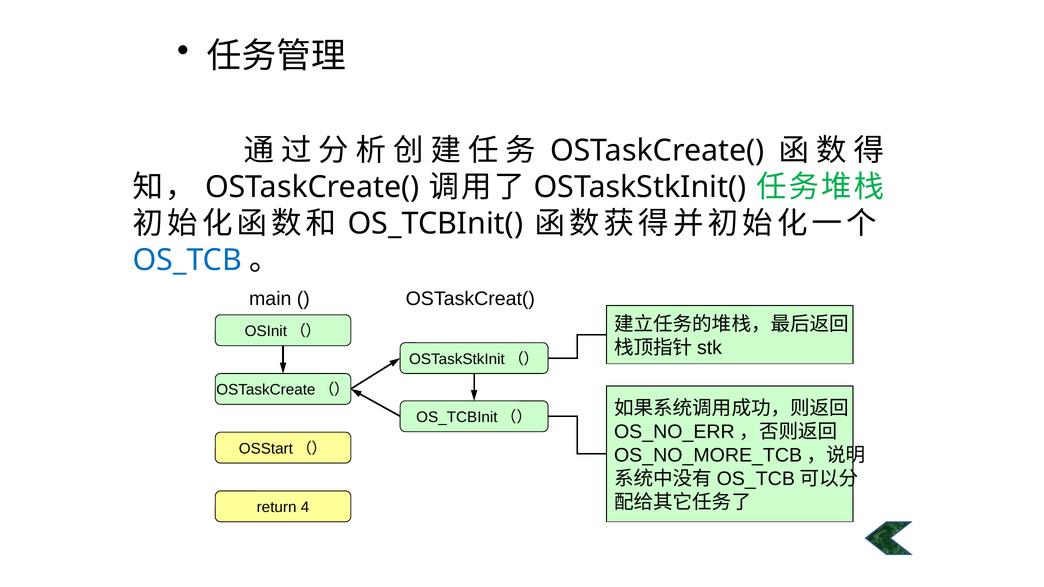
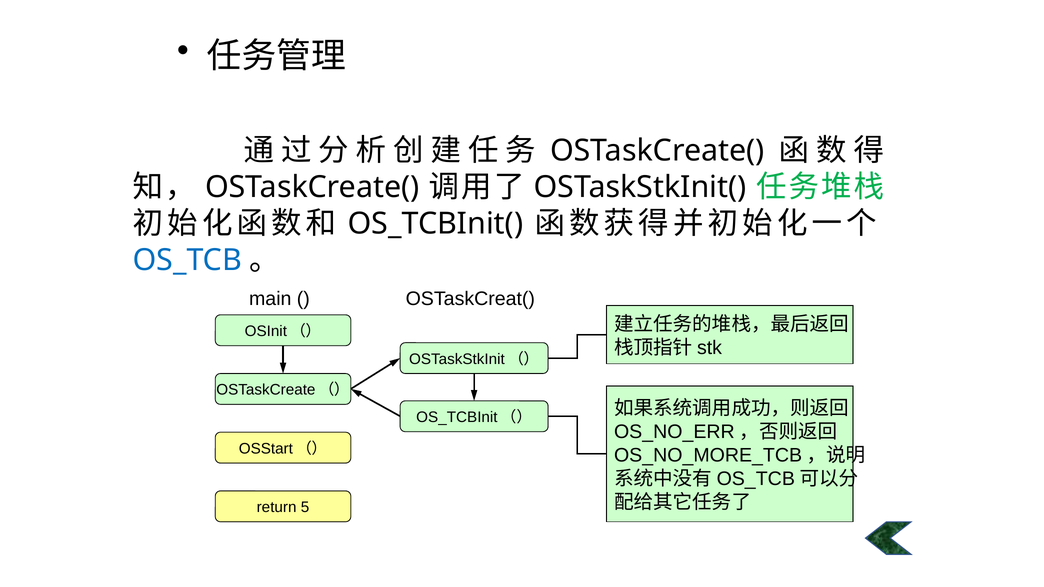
4: 4 -> 5
